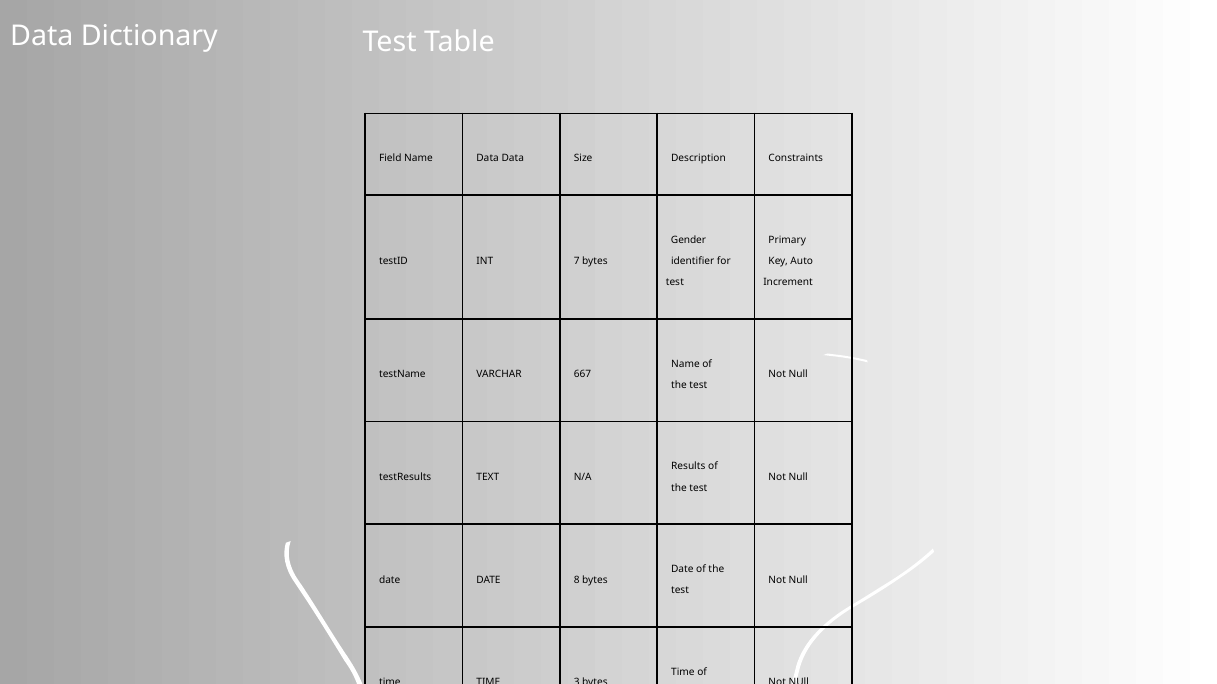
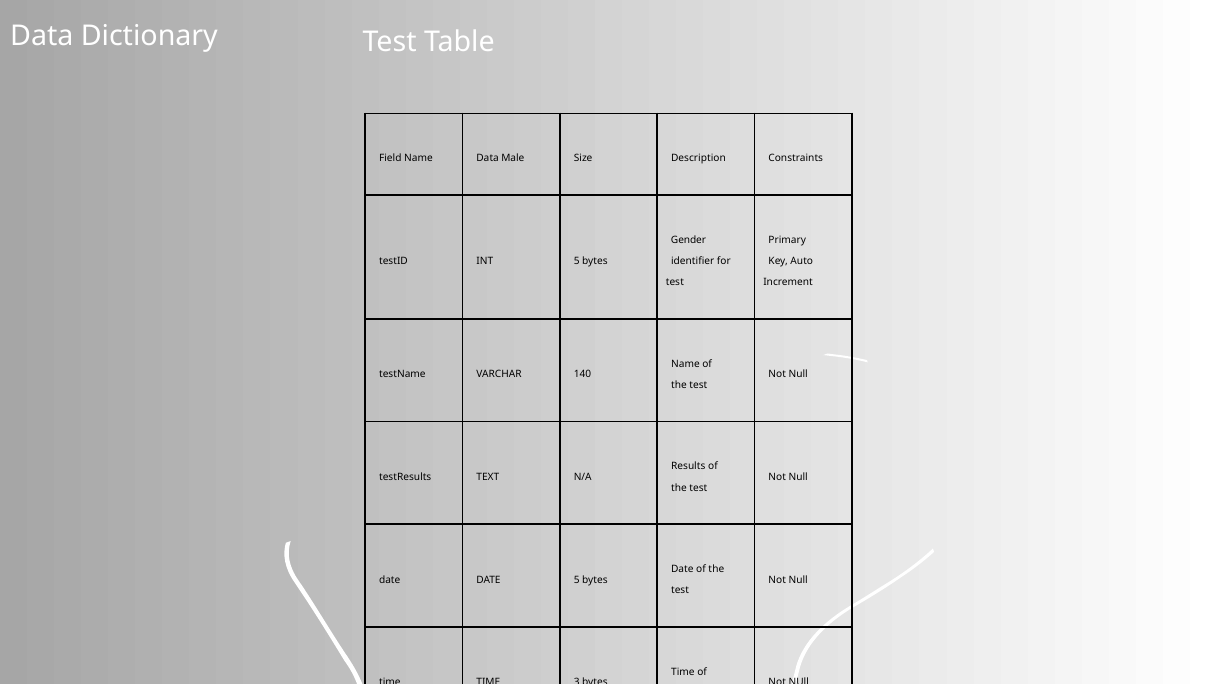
Data Data: Data -> Male
INT 7: 7 -> 5
667: 667 -> 140
DATE 8: 8 -> 5
